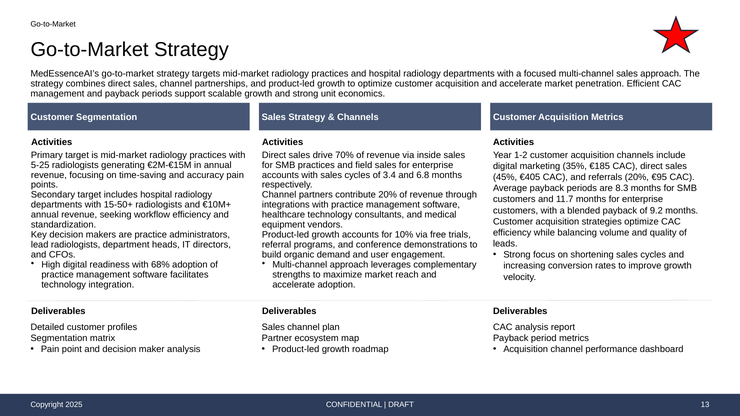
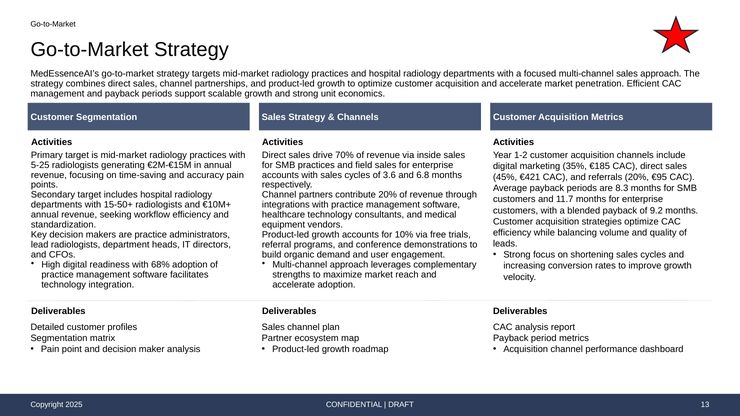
3.4: 3.4 -> 3.6
€405: €405 -> €421
